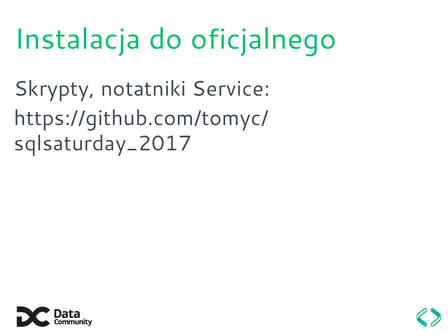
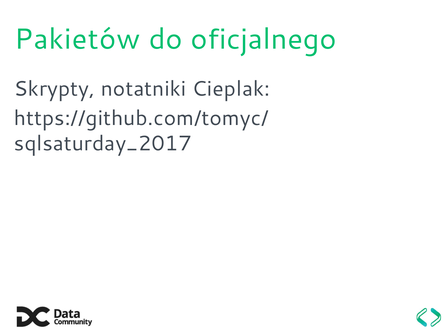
Instalacja: Instalacja -> Pakietów
Service: Service -> Cieplak
